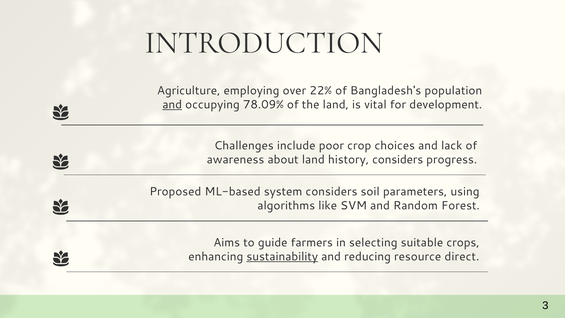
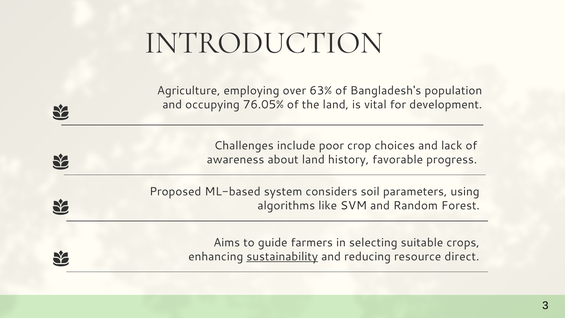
22%: 22% -> 63%
and at (172, 105) underline: present -> none
78.09%: 78.09% -> 76.05%
history considers: considers -> favorable
